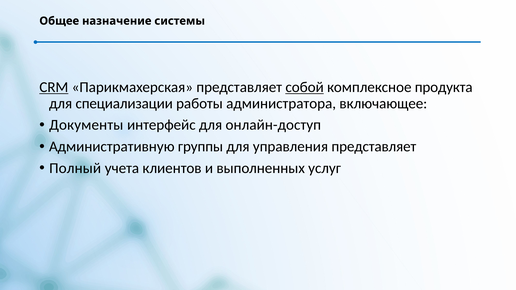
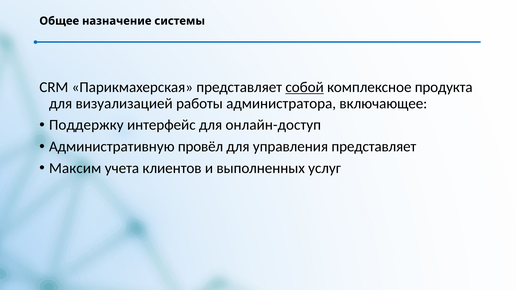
CRM underline: present -> none
специализации: специализации -> визуализацией
Документы: Документы -> Поддержку
группы: группы -> провёл
Полный: Полный -> Максим
